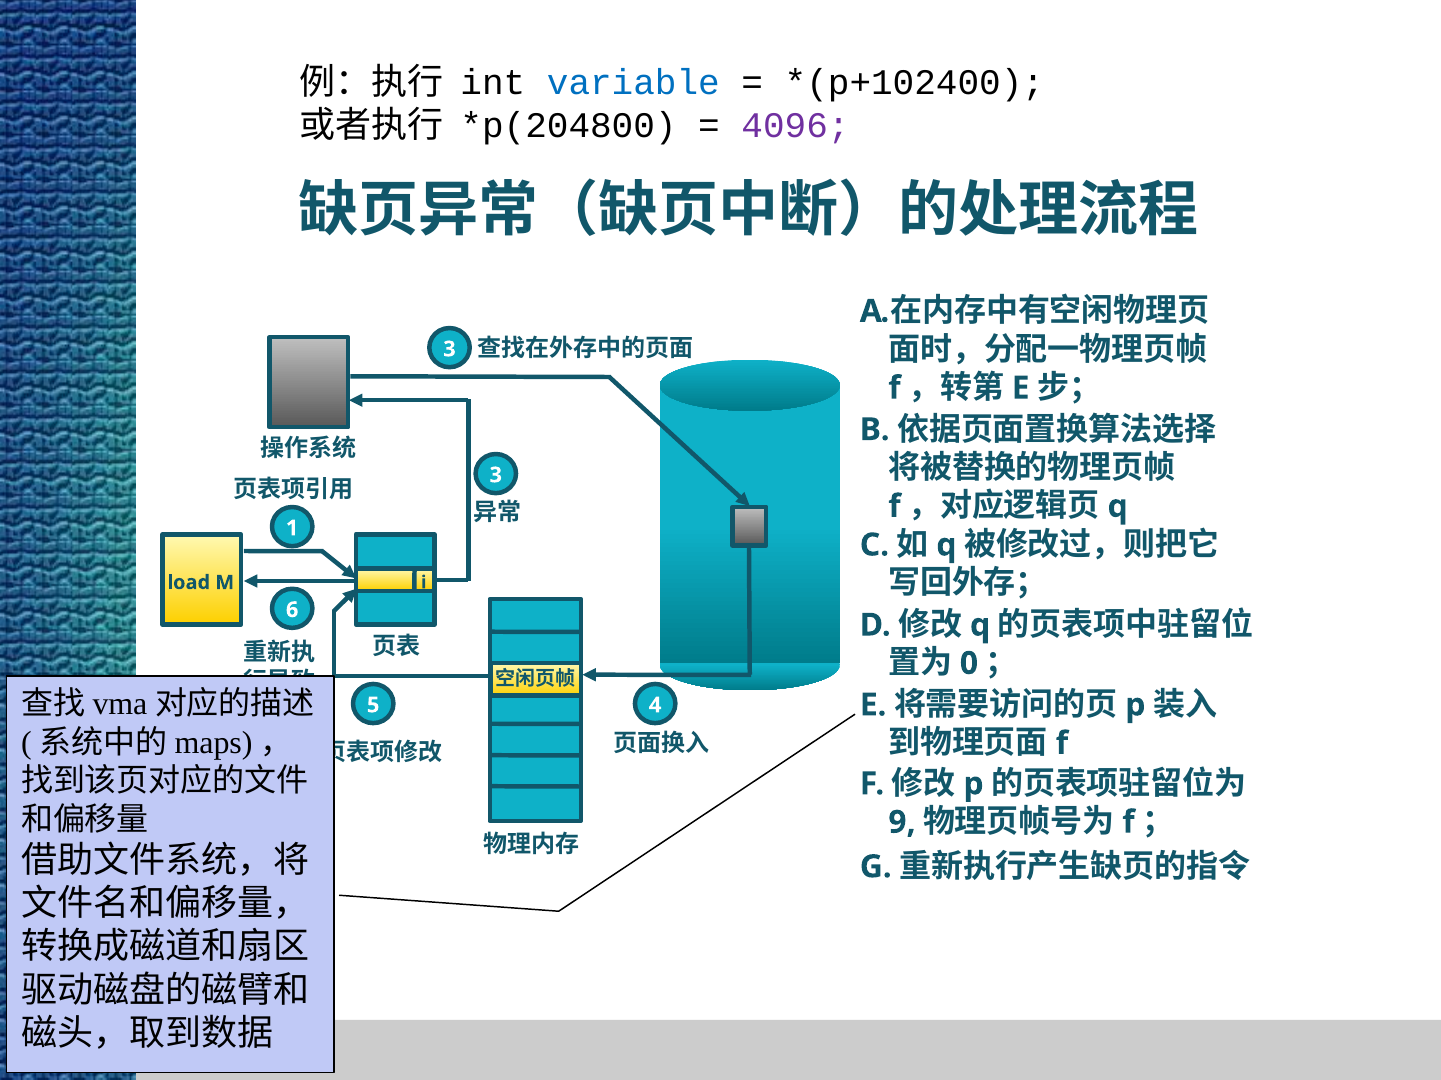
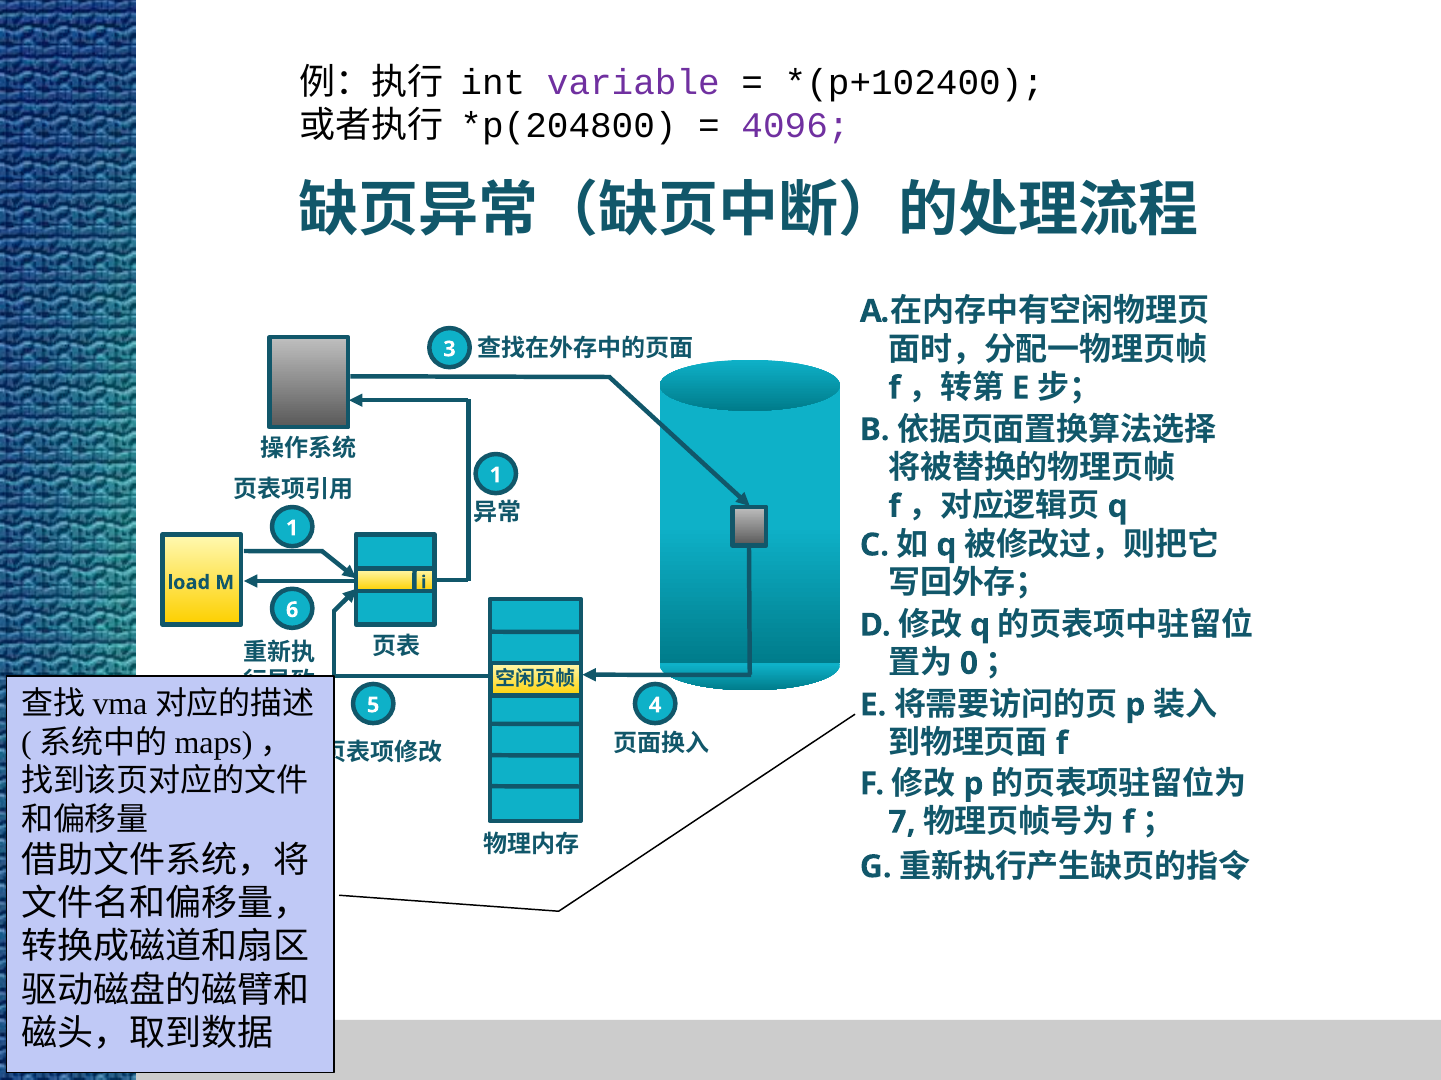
variable colour: blue -> purple
3 at (496, 475): 3 -> 1
9: 9 -> 7
